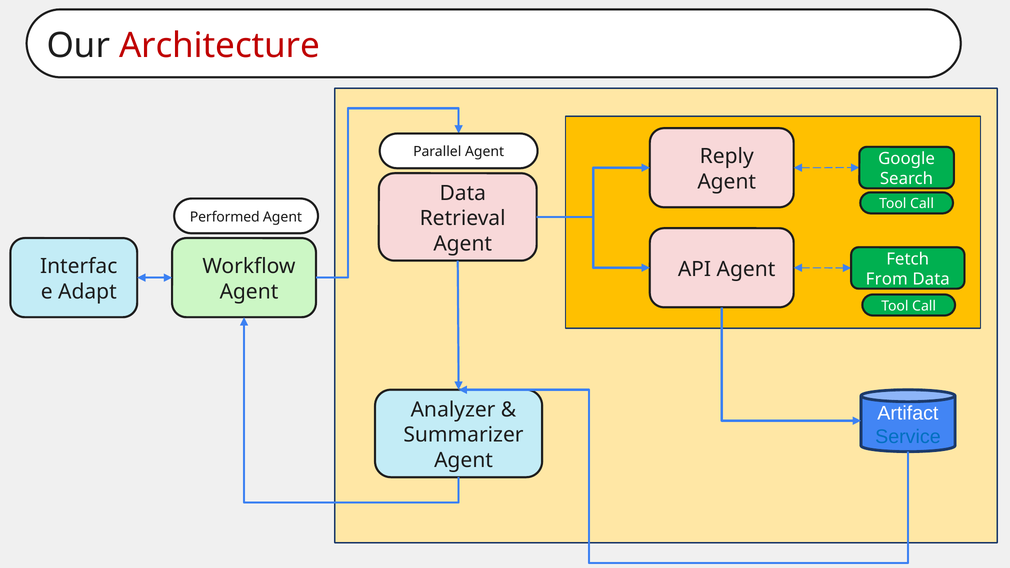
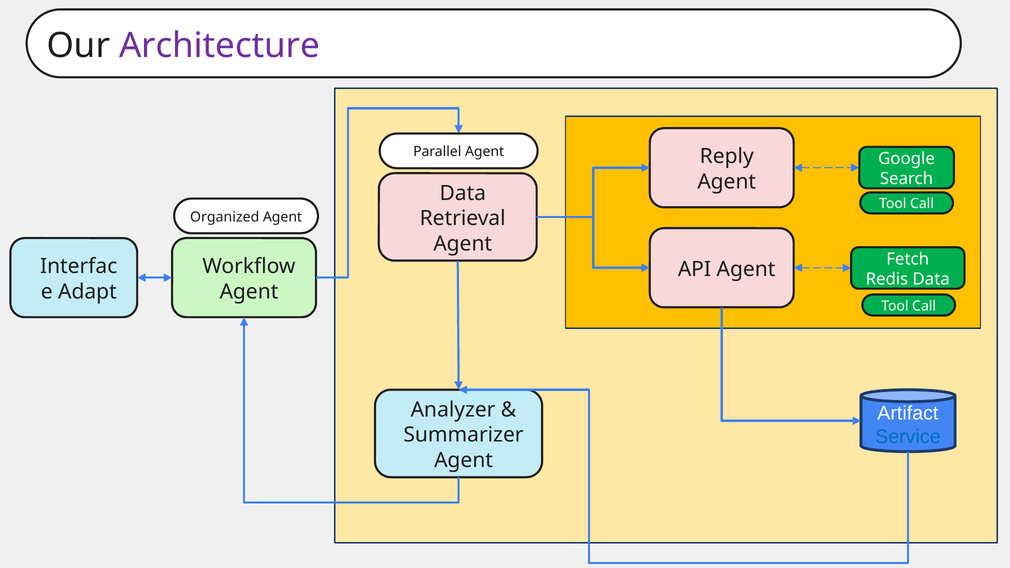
Architecture colour: red -> purple
Performed: Performed -> Organized
From: From -> Redis
